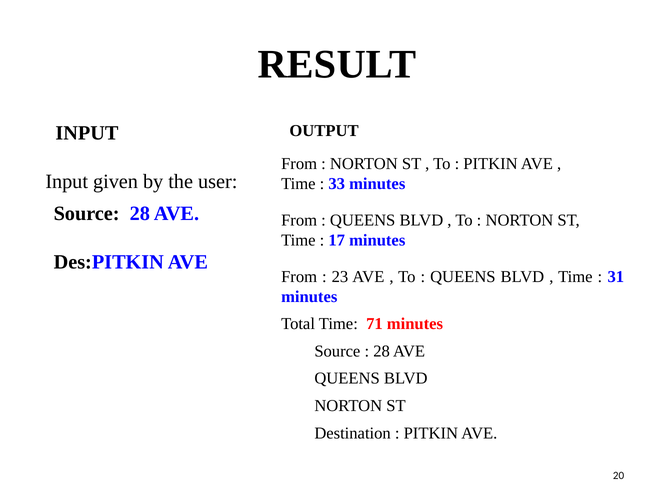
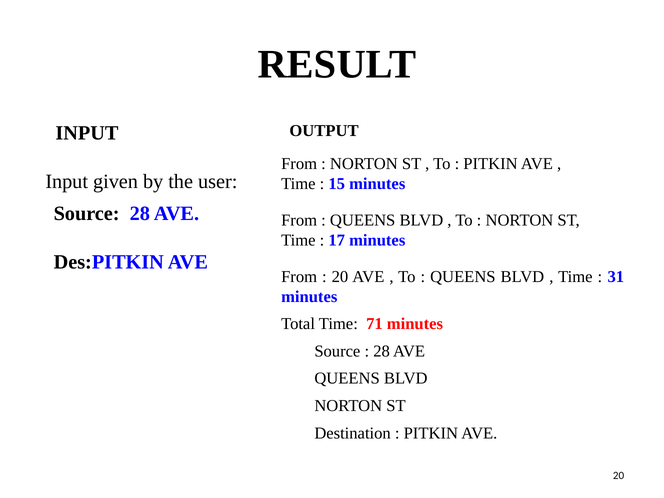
33: 33 -> 15
23 at (340, 277): 23 -> 20
